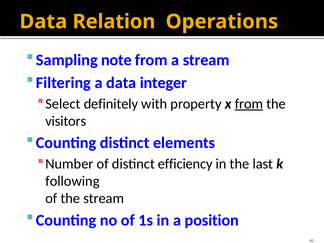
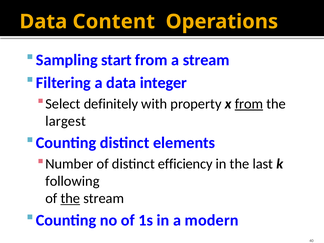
Relation: Relation -> Content
note: note -> start
visitors: visitors -> largest
the at (70, 198) underline: none -> present
position: position -> modern
